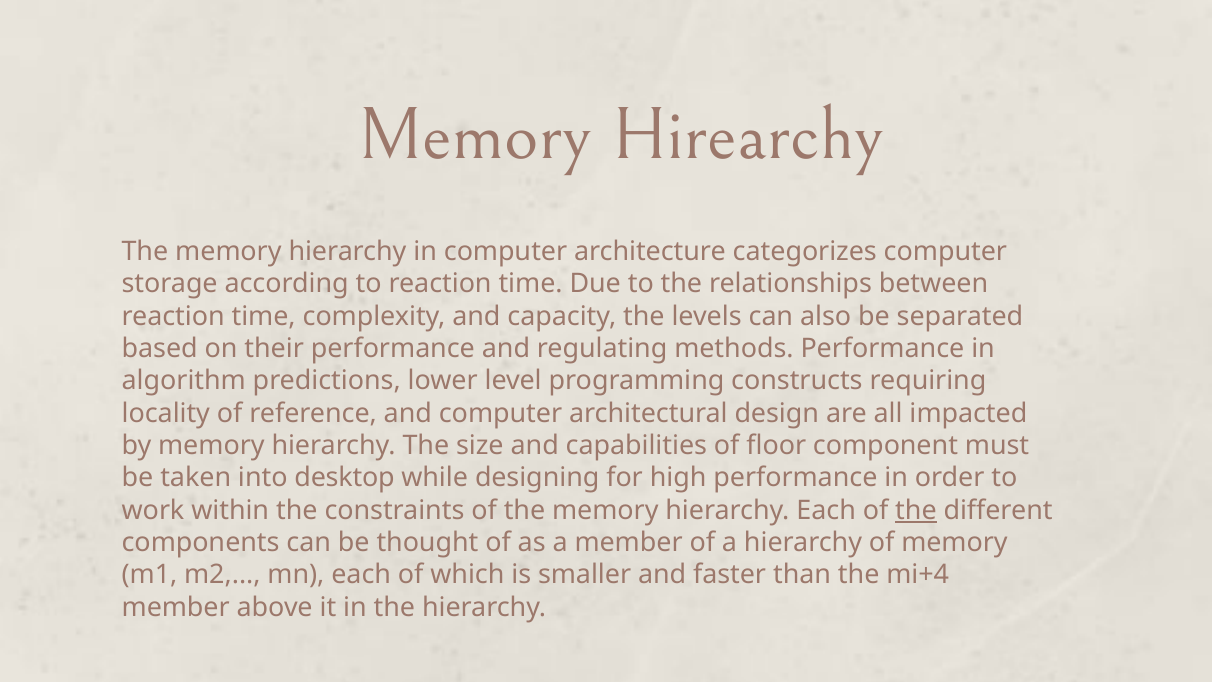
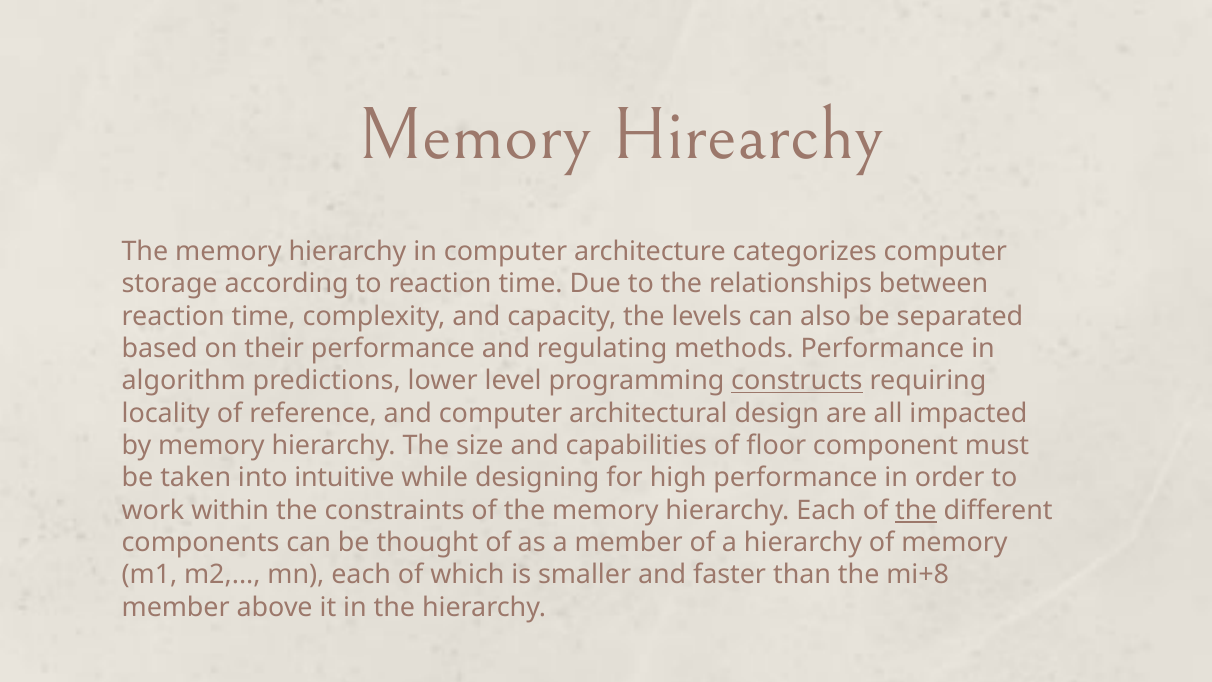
constructs underline: none -> present
desktop: desktop -> intuitive
mi+4: mi+4 -> mi+8
